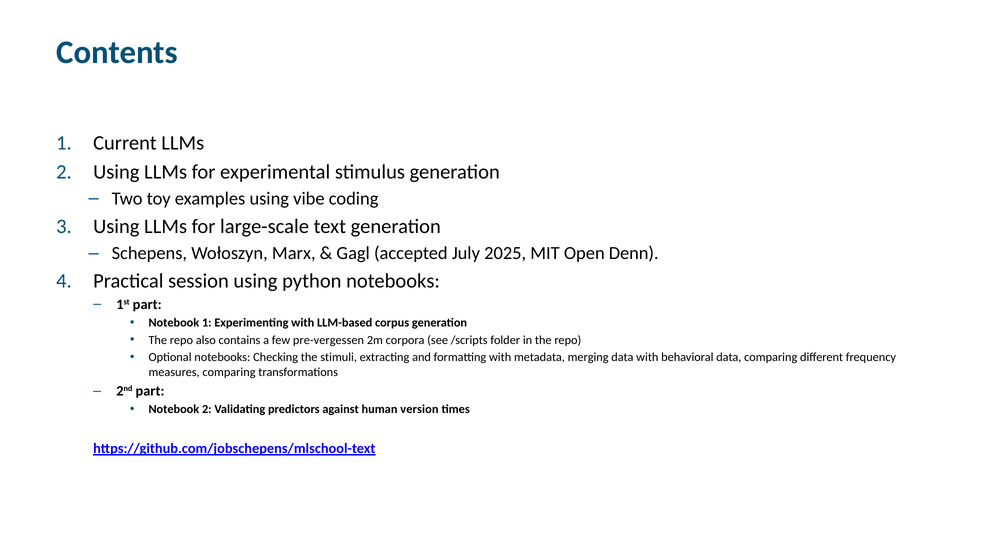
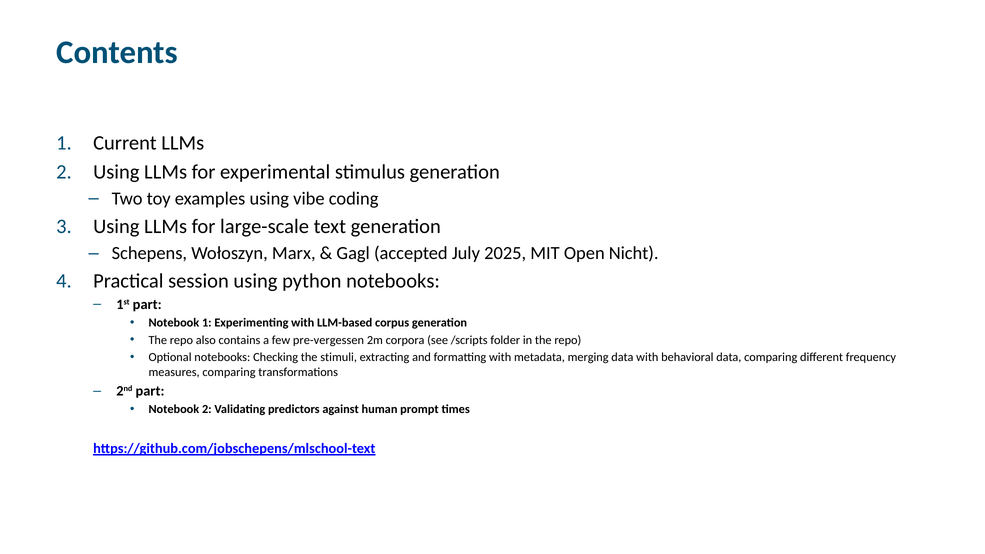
Denn: Denn -> Nicht
version: version -> prompt
